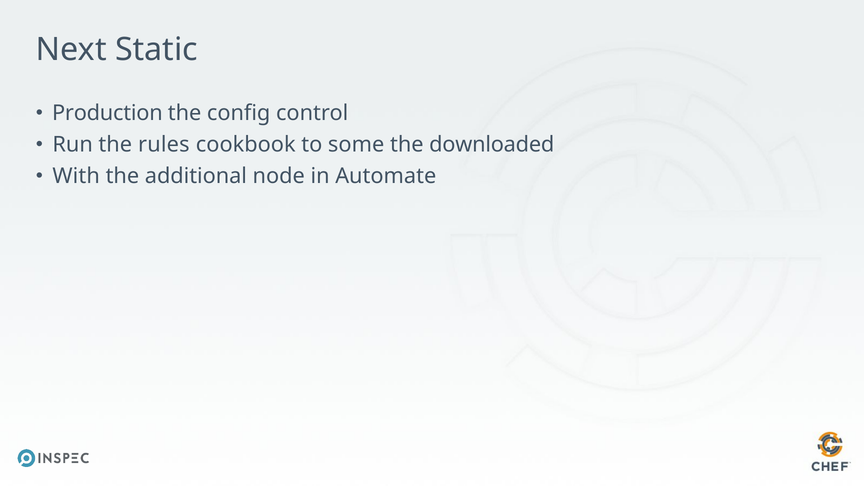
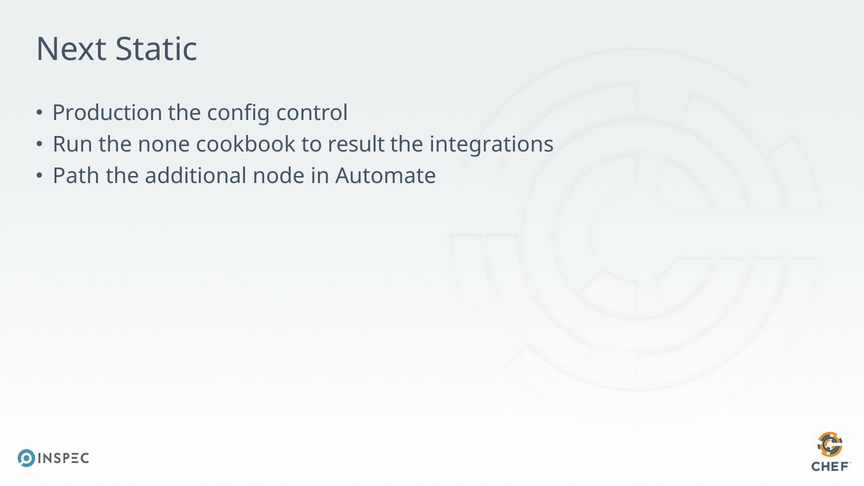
rules: rules -> none
some: some -> result
downloaded: downloaded -> integrations
With: With -> Path
